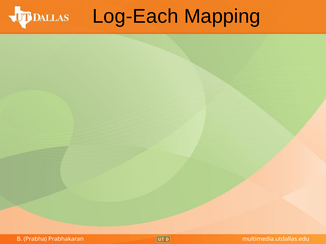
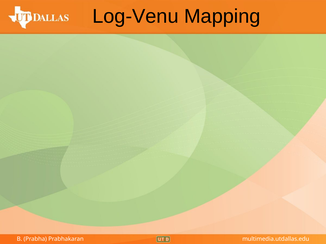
Log-Each: Log-Each -> Log-Venu
